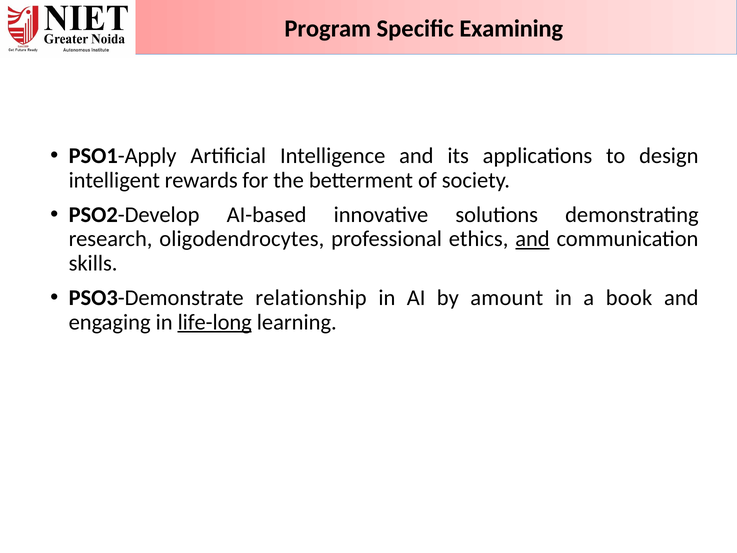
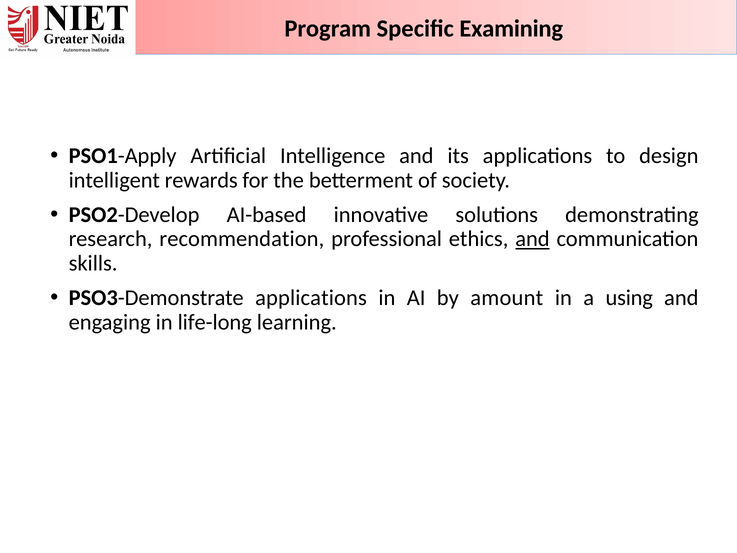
oligodendrocytes: oligodendrocytes -> recommendation
PSO3-Demonstrate relationship: relationship -> applications
book: book -> using
life-long underline: present -> none
